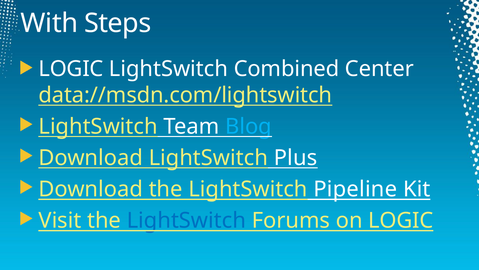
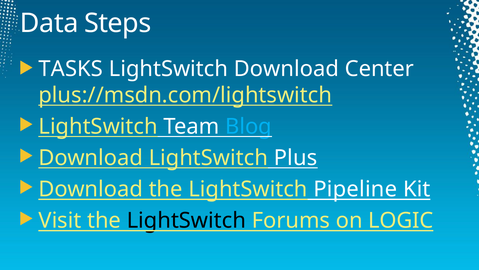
With: With -> Data
LOGIC at (71, 69): LOGIC -> TASKS
LightSwitch Combined: Combined -> Download
data://msdn.com/lightswitch: data://msdn.com/lightswitch -> plus://msdn.com/lightswitch
LightSwitch at (186, 220) colour: blue -> black
